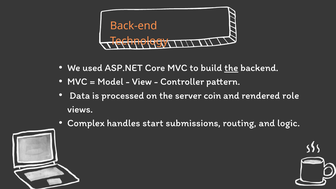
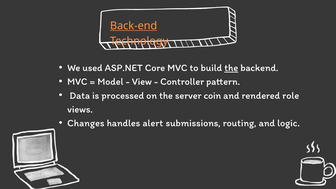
Back-end underline: none -> present
Complex: Complex -> Changes
start: start -> alert
